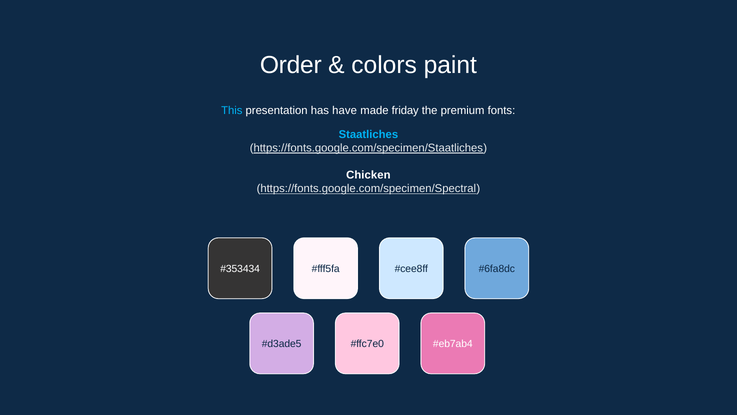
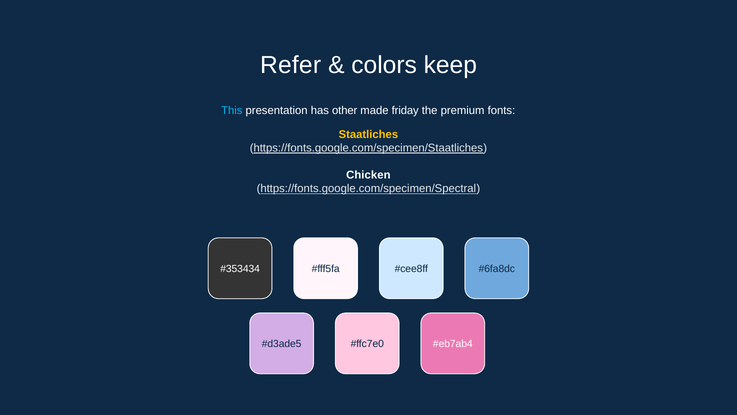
Order: Order -> Refer
paint: paint -> keep
have: have -> other
Staatliches colour: light blue -> yellow
